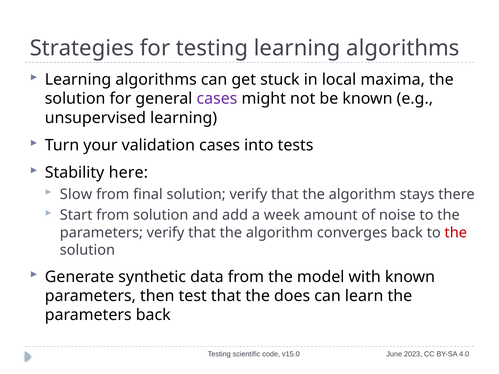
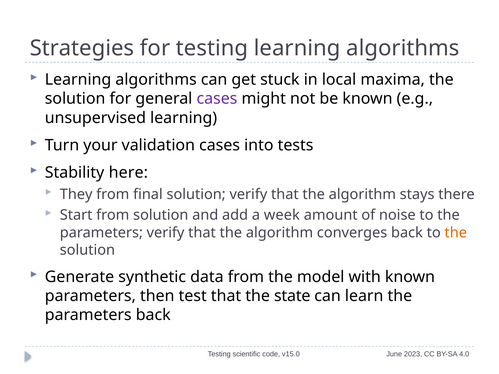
Slow: Slow -> They
the at (456, 233) colour: red -> orange
does: does -> state
